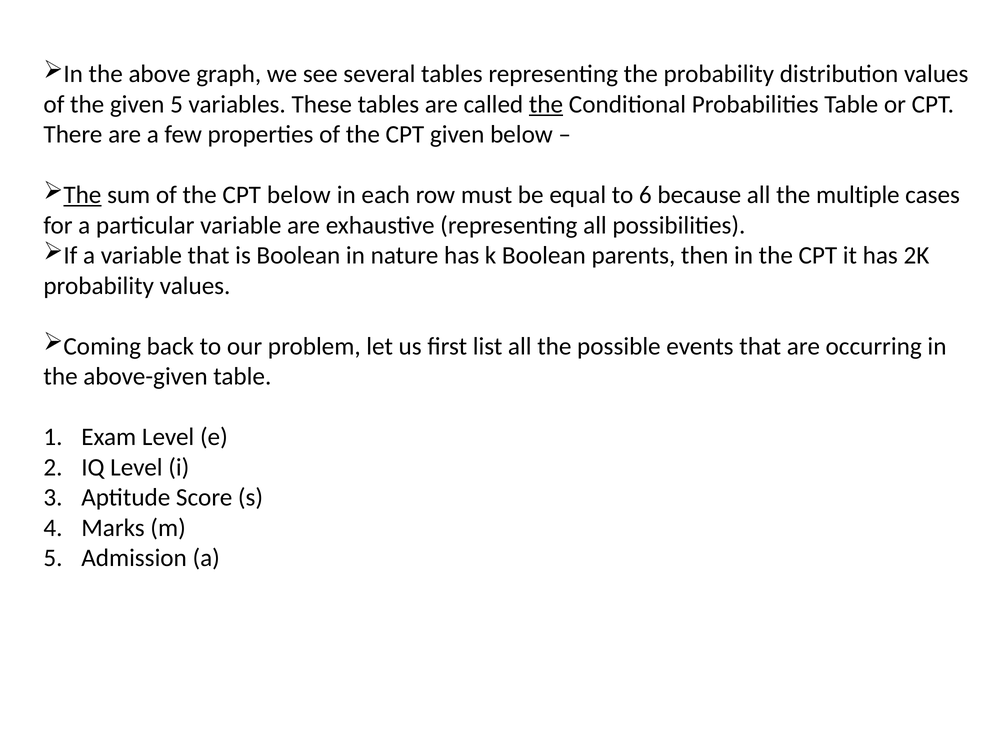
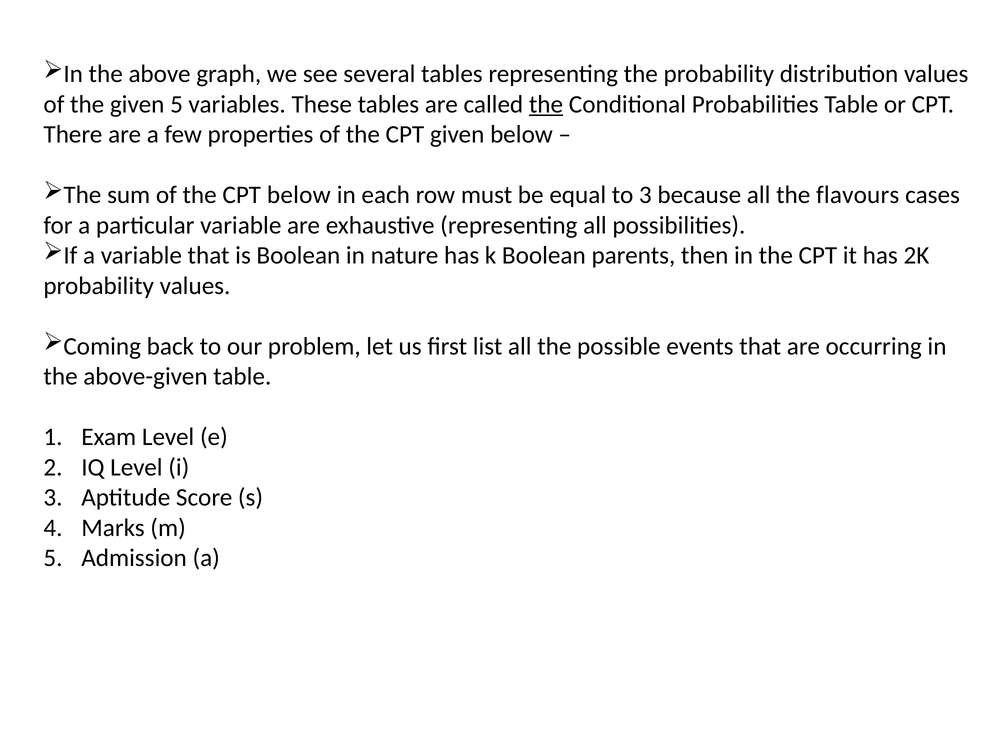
The at (82, 195) underline: present -> none
to 6: 6 -> 3
multiple: multiple -> flavours
